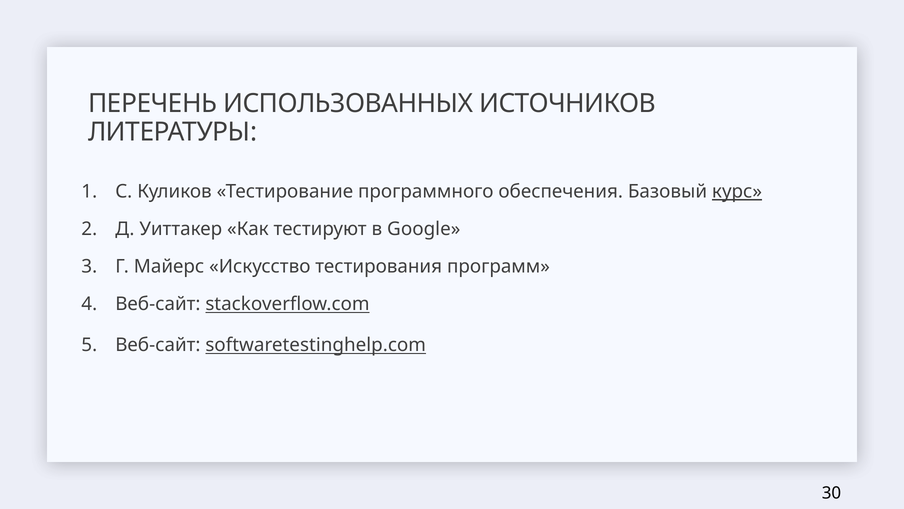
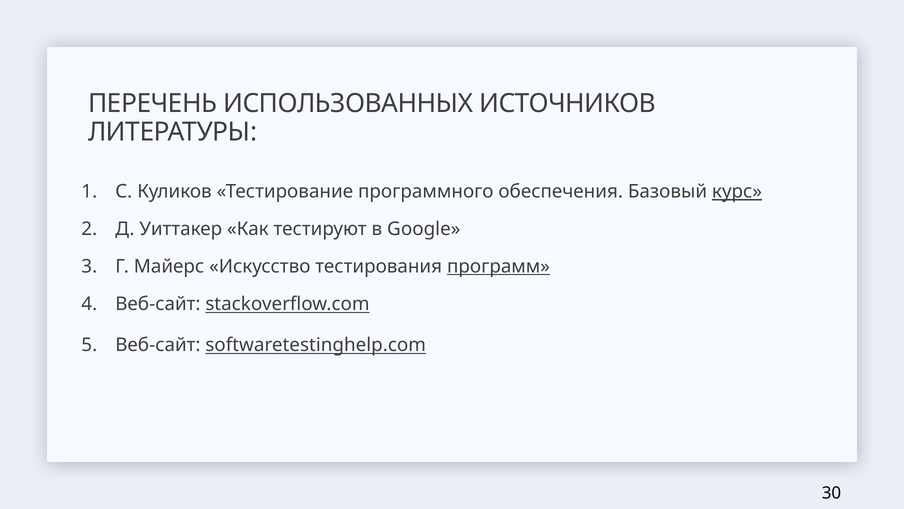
программ underline: none -> present
